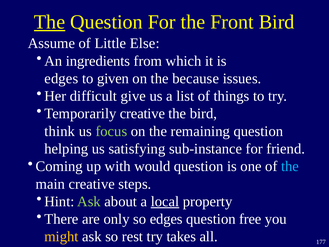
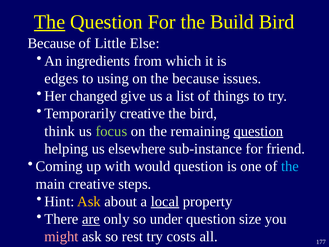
Front: Front -> Build
Assume at (51, 43): Assume -> Because
given: given -> using
difficult: difficult -> changed
question at (258, 131) underline: none -> present
satisfying: satisfying -> elsewhere
Ask at (89, 201) colour: light green -> yellow
are underline: none -> present
so edges: edges -> under
free: free -> size
might colour: yellow -> pink
takes: takes -> costs
